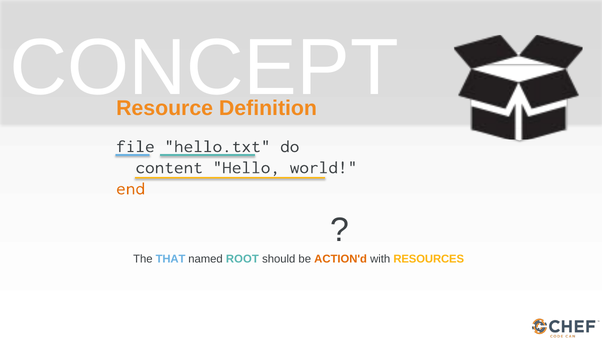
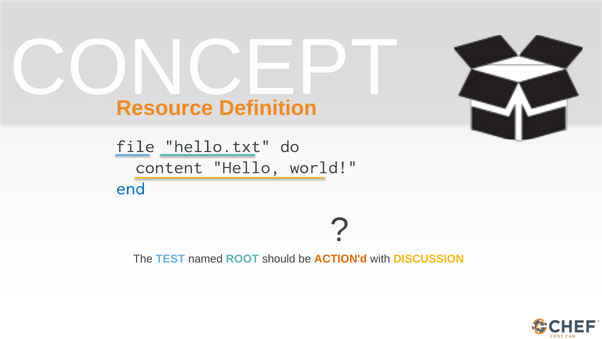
end colour: orange -> blue
THAT: THAT -> TEST
RESOURCES: RESOURCES -> DISCUSSION
